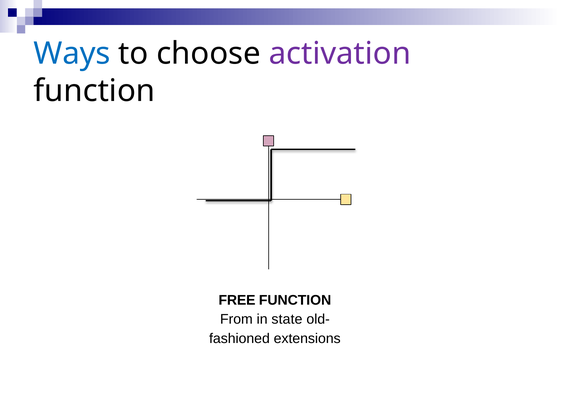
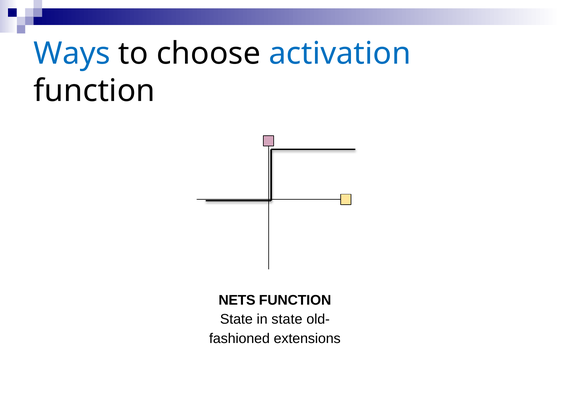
activation colour: purple -> blue
FREE: FREE -> NETS
From at (236, 320): From -> State
